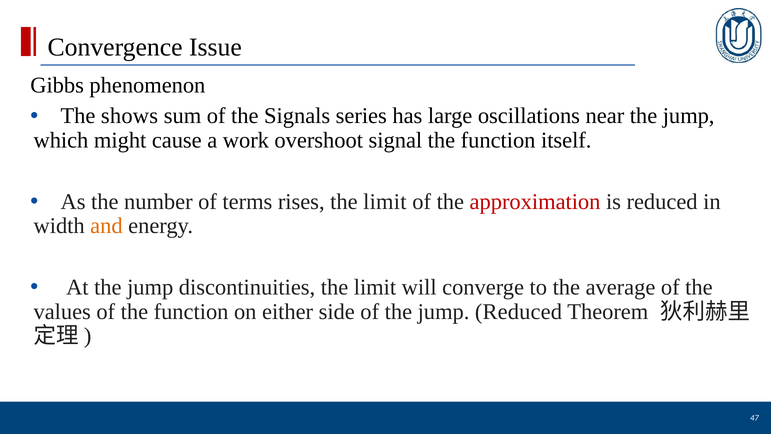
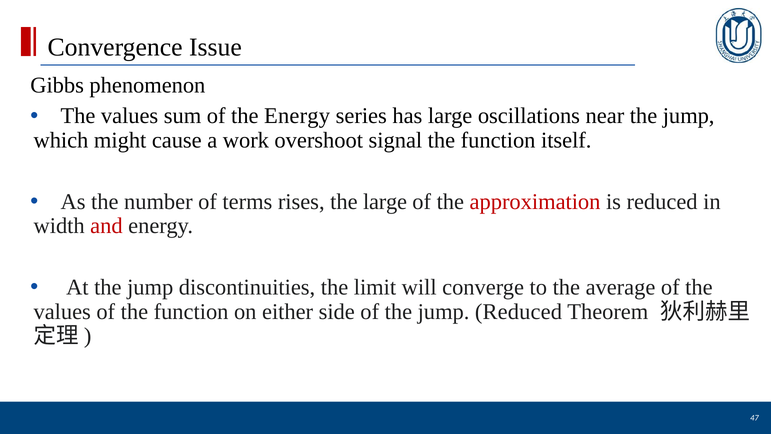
shows at (130, 116): shows -> values
the Signals: Signals -> Energy
rises the limit: limit -> large
and colour: orange -> red
